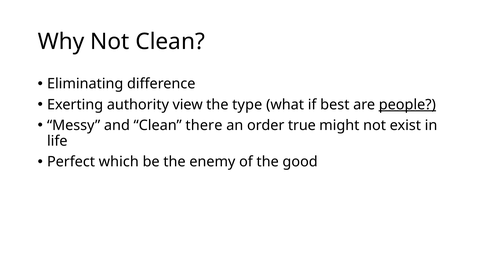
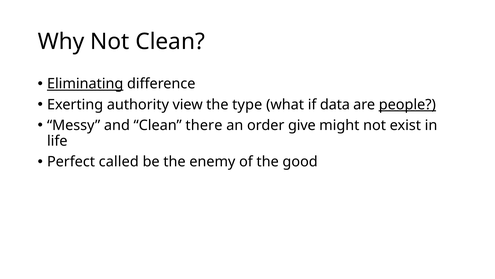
Eliminating underline: none -> present
best: best -> data
true: true -> give
which: which -> called
